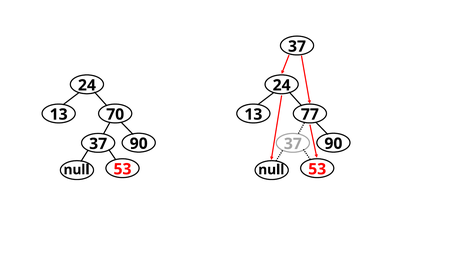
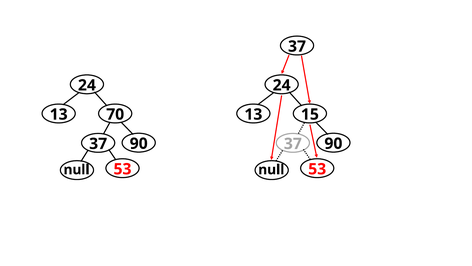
77: 77 -> 15
